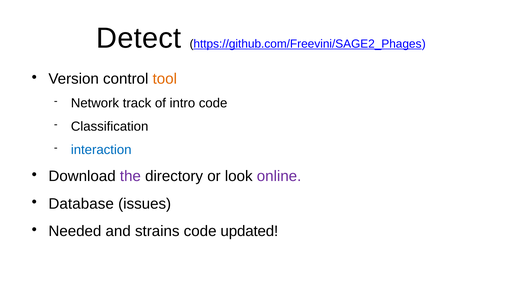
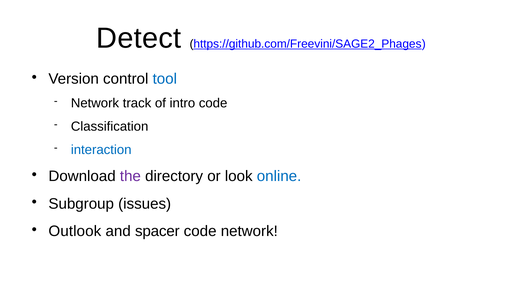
tool colour: orange -> blue
online colour: purple -> blue
Database: Database -> Subgroup
Needed: Needed -> Outlook
strains: strains -> spacer
code updated: updated -> network
